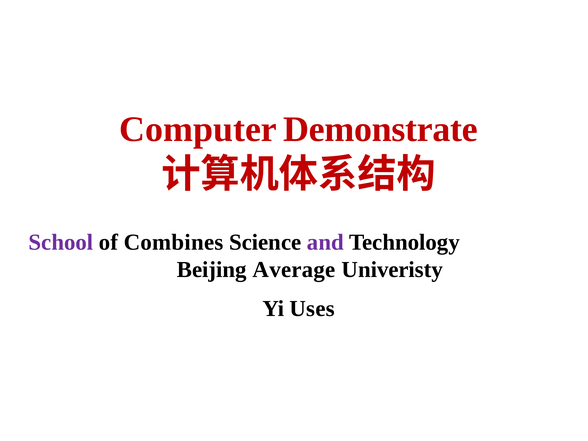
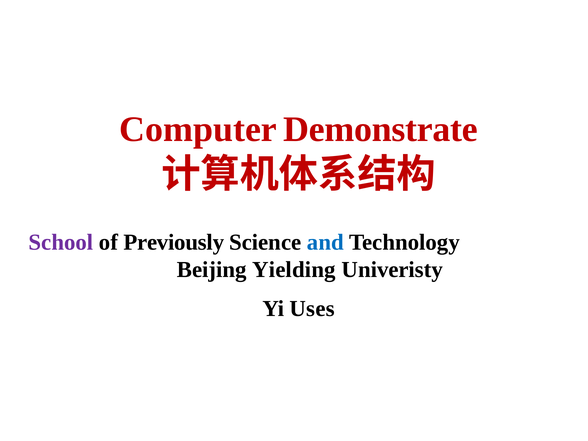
Combines: Combines -> Previously
and colour: purple -> blue
Average: Average -> Yielding
